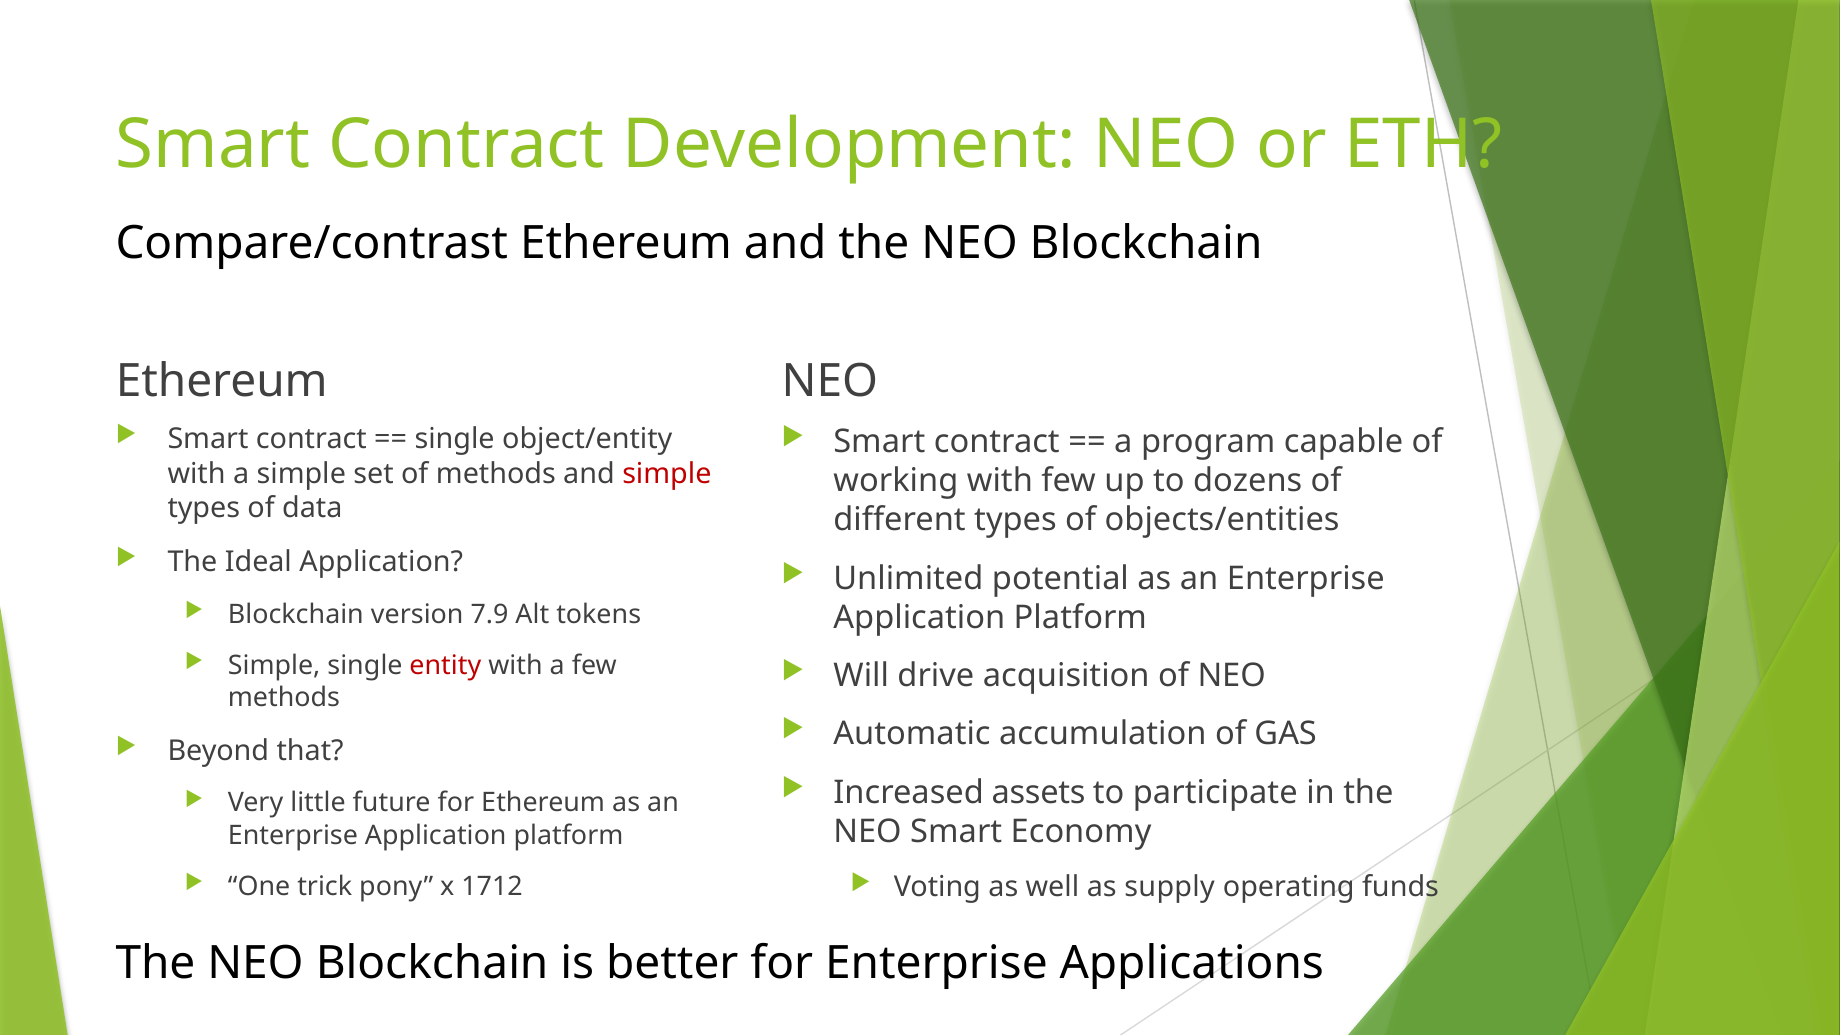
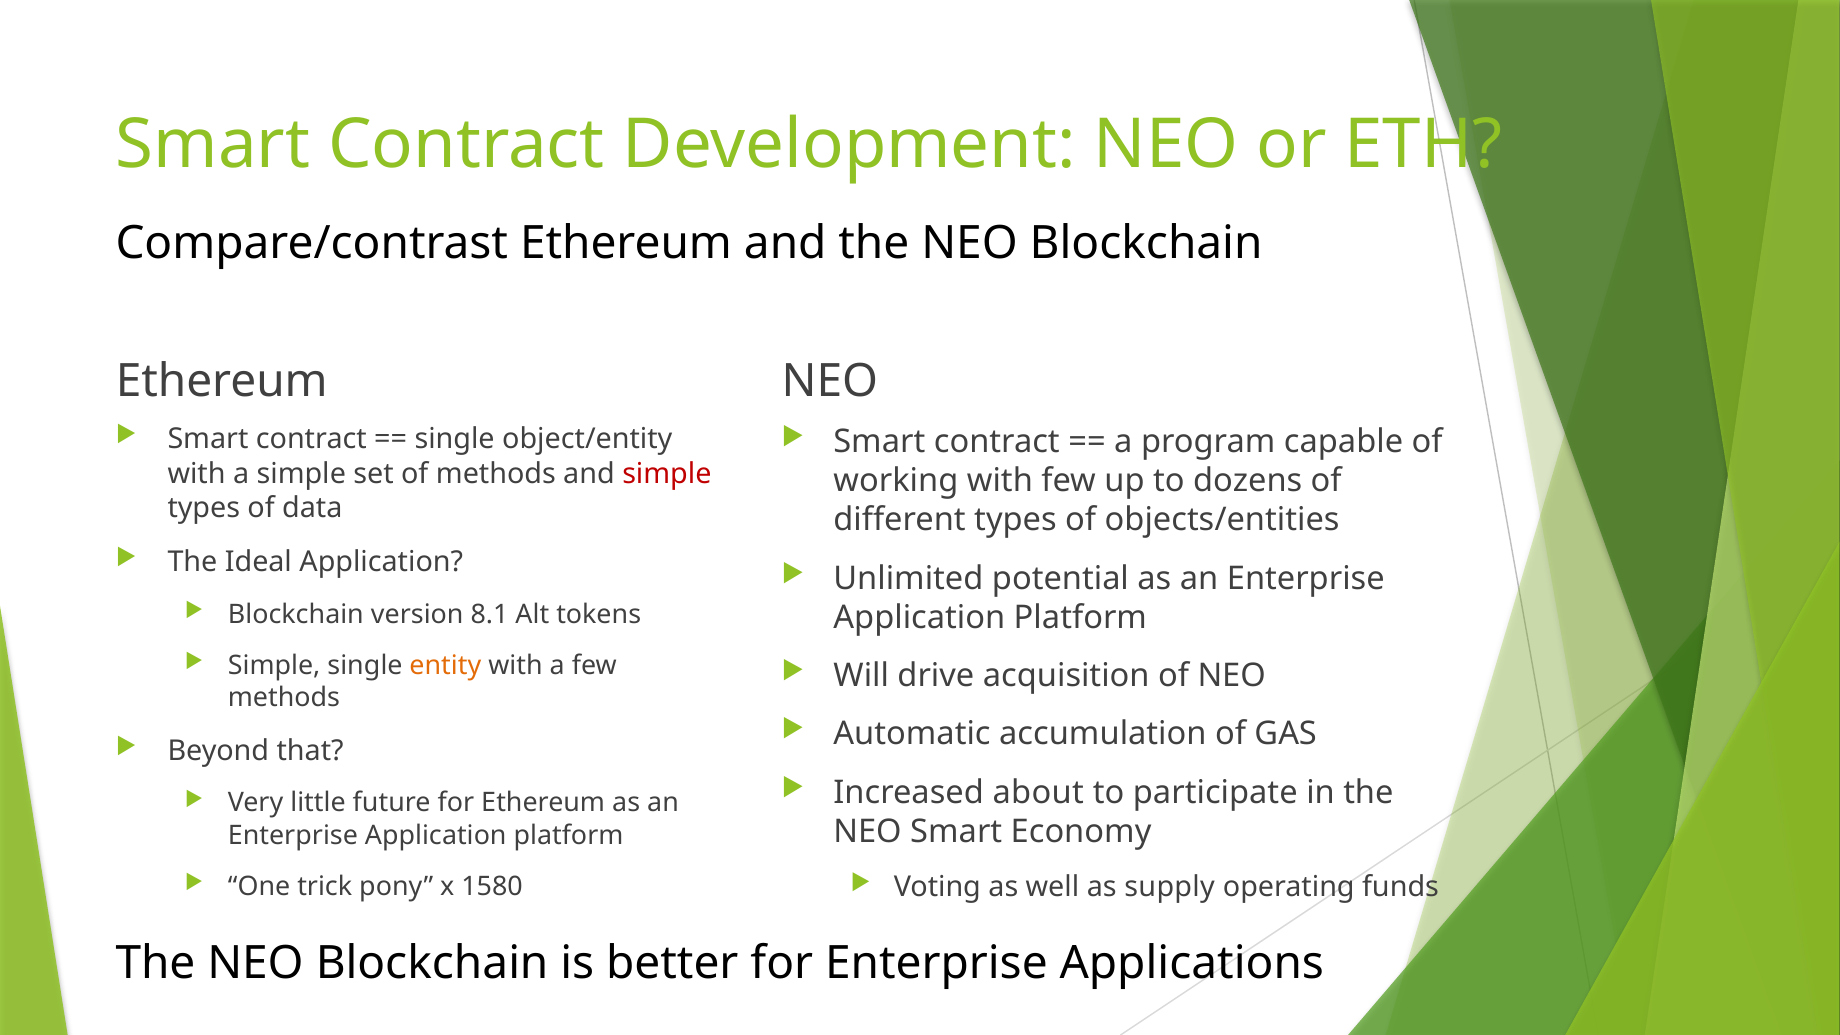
7.9: 7.9 -> 8.1
entity colour: red -> orange
assets: assets -> about
1712: 1712 -> 1580
